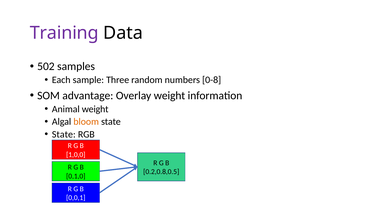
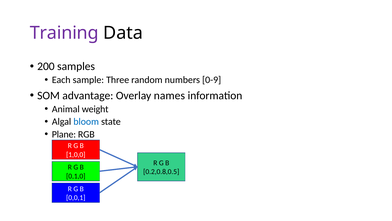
502: 502 -> 200
0-8: 0-8 -> 0-9
Overlay weight: weight -> names
bloom colour: orange -> blue
State at (64, 134): State -> Plane
